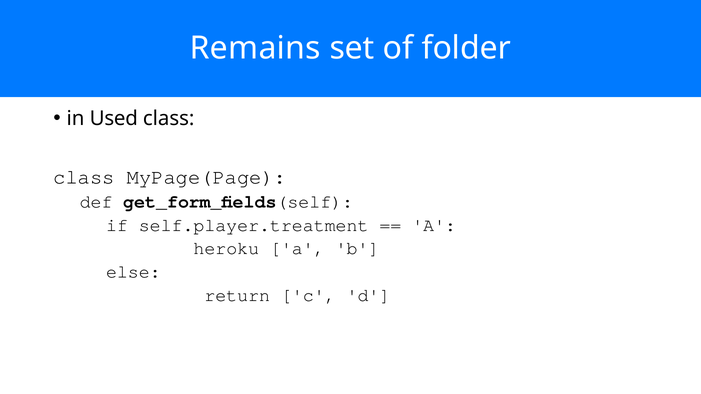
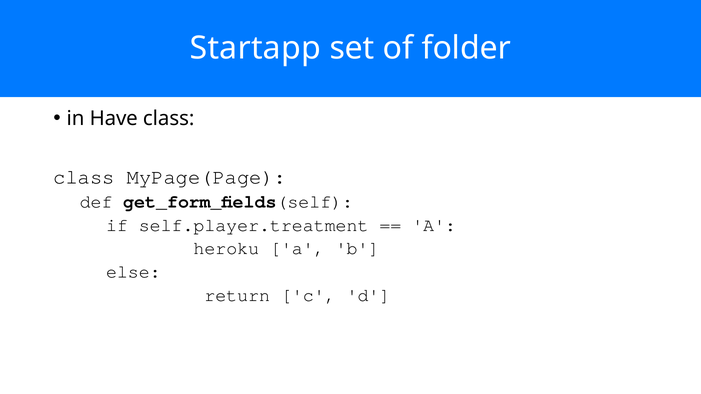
Remains: Remains -> Startapp
Used: Used -> Have
